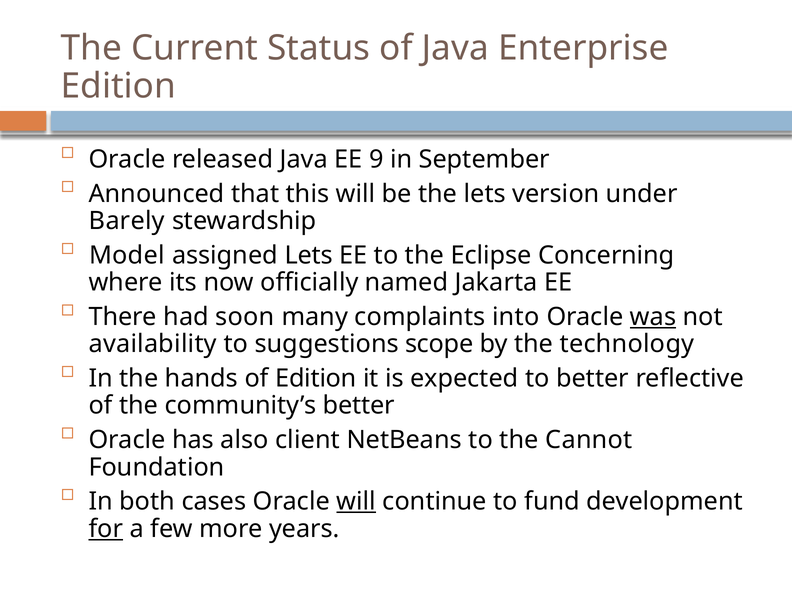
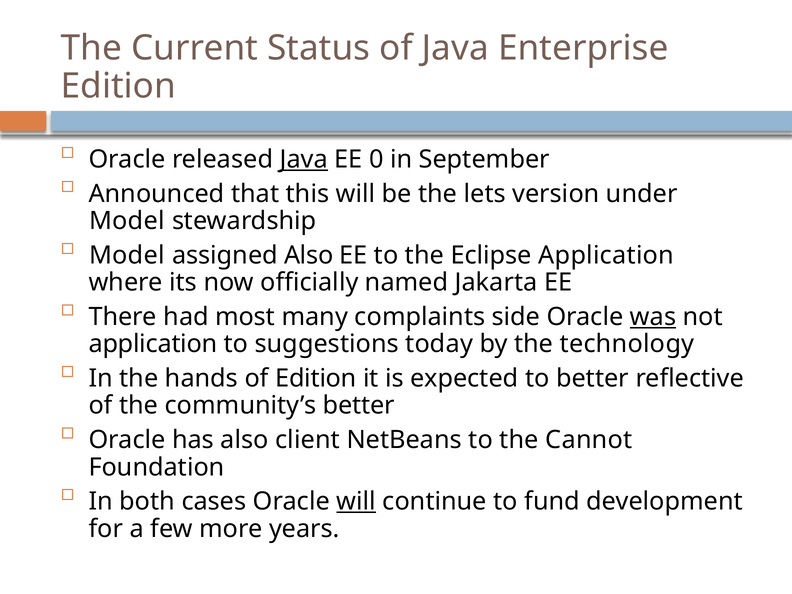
Java at (304, 159) underline: none -> present
9: 9 -> 0
Barely at (127, 221): Barely -> Model
assigned Lets: Lets -> Also
Eclipse Concerning: Concerning -> Application
soon: soon -> most
into: into -> side
availability at (153, 344): availability -> application
scope: scope -> today
for underline: present -> none
